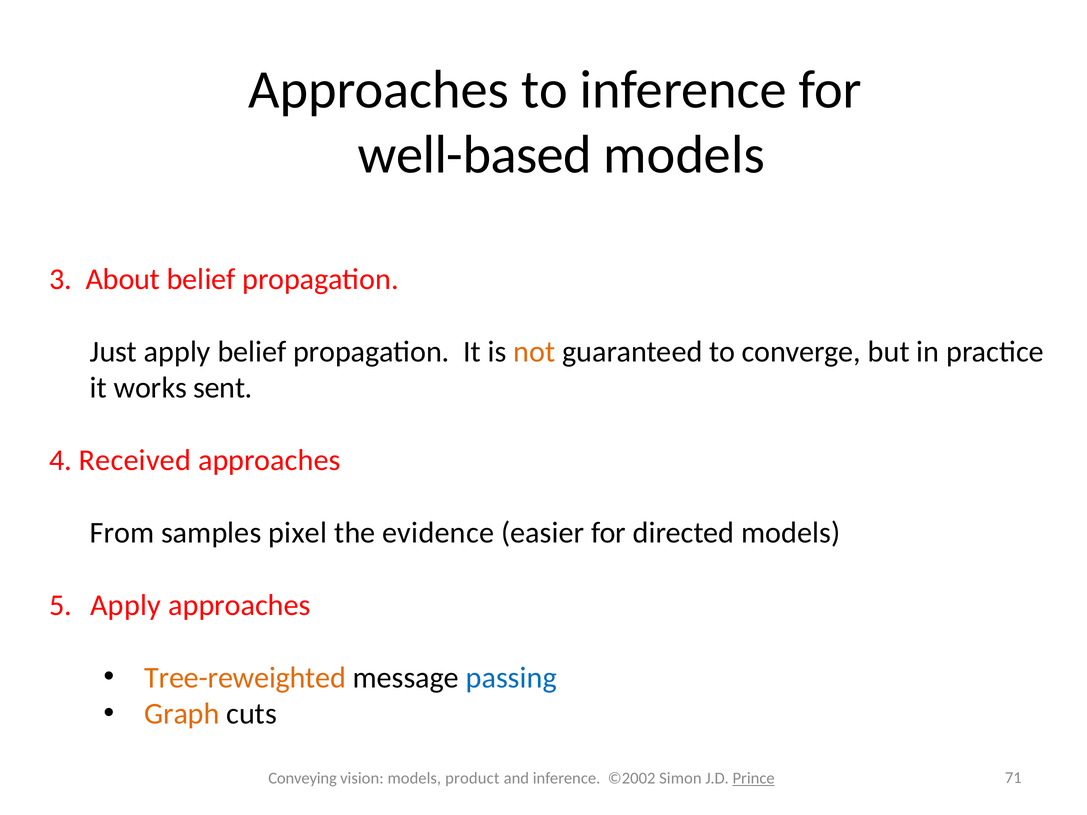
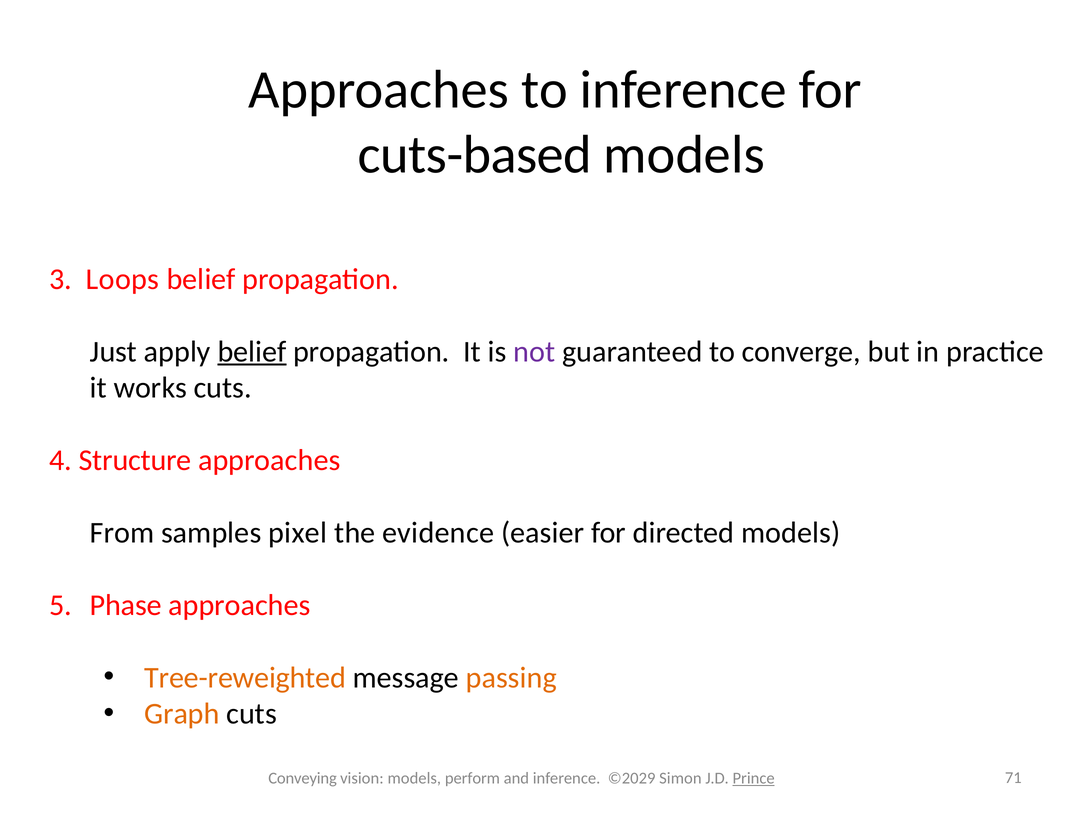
well-based: well-based -> cuts-based
About: About -> Loops
belief at (252, 352) underline: none -> present
not colour: orange -> purple
works sent: sent -> cuts
Received: Received -> Structure
Apply at (126, 605): Apply -> Phase
passing colour: blue -> orange
product: product -> perform
©2002: ©2002 -> ©2029
